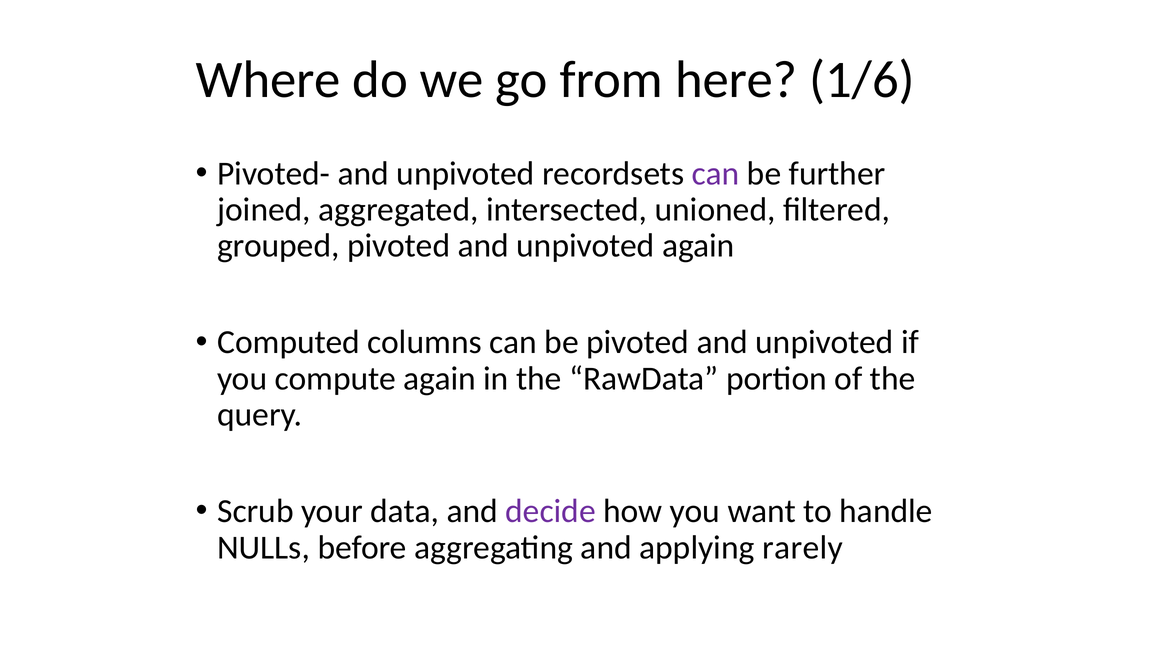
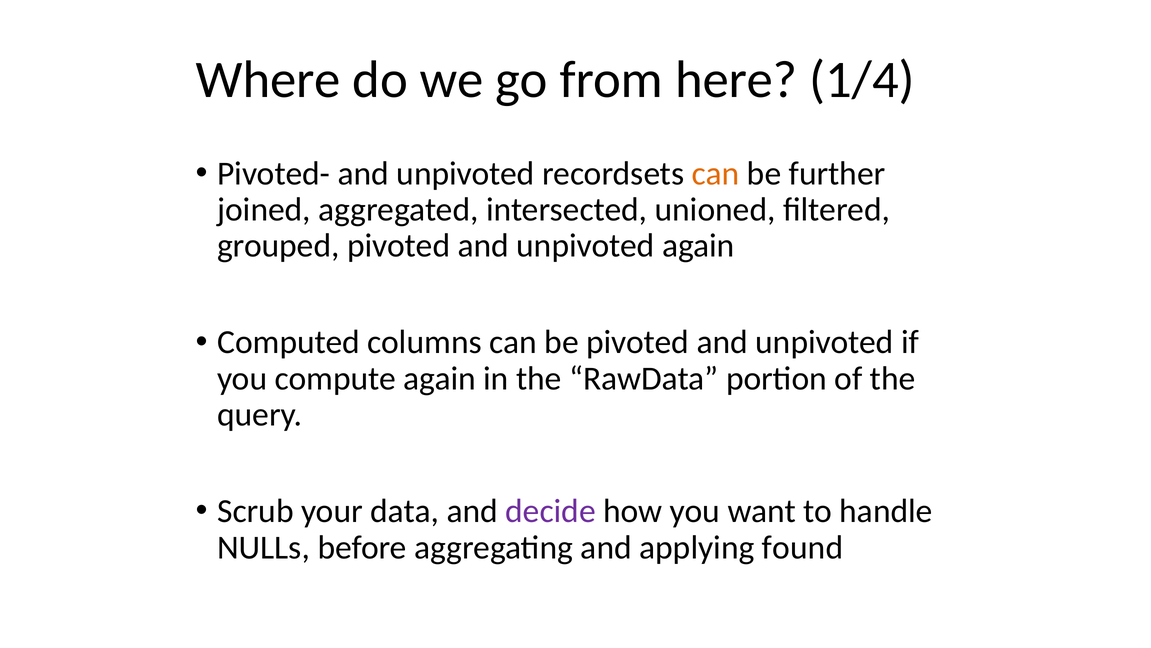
1/6: 1/6 -> 1/4
can at (716, 173) colour: purple -> orange
rarely: rarely -> found
